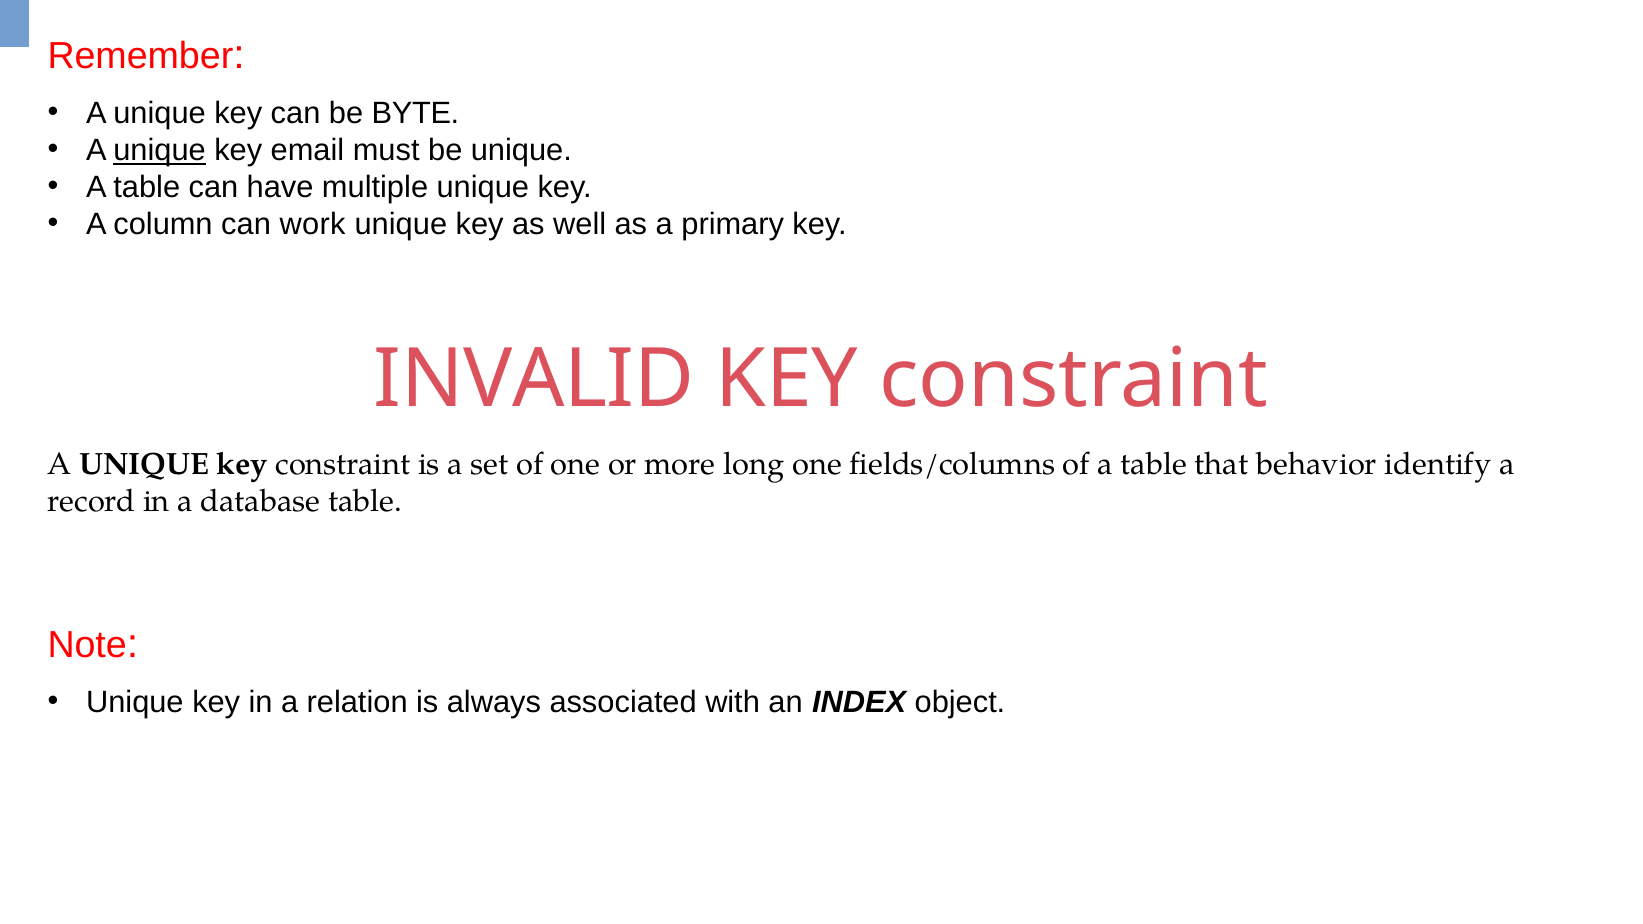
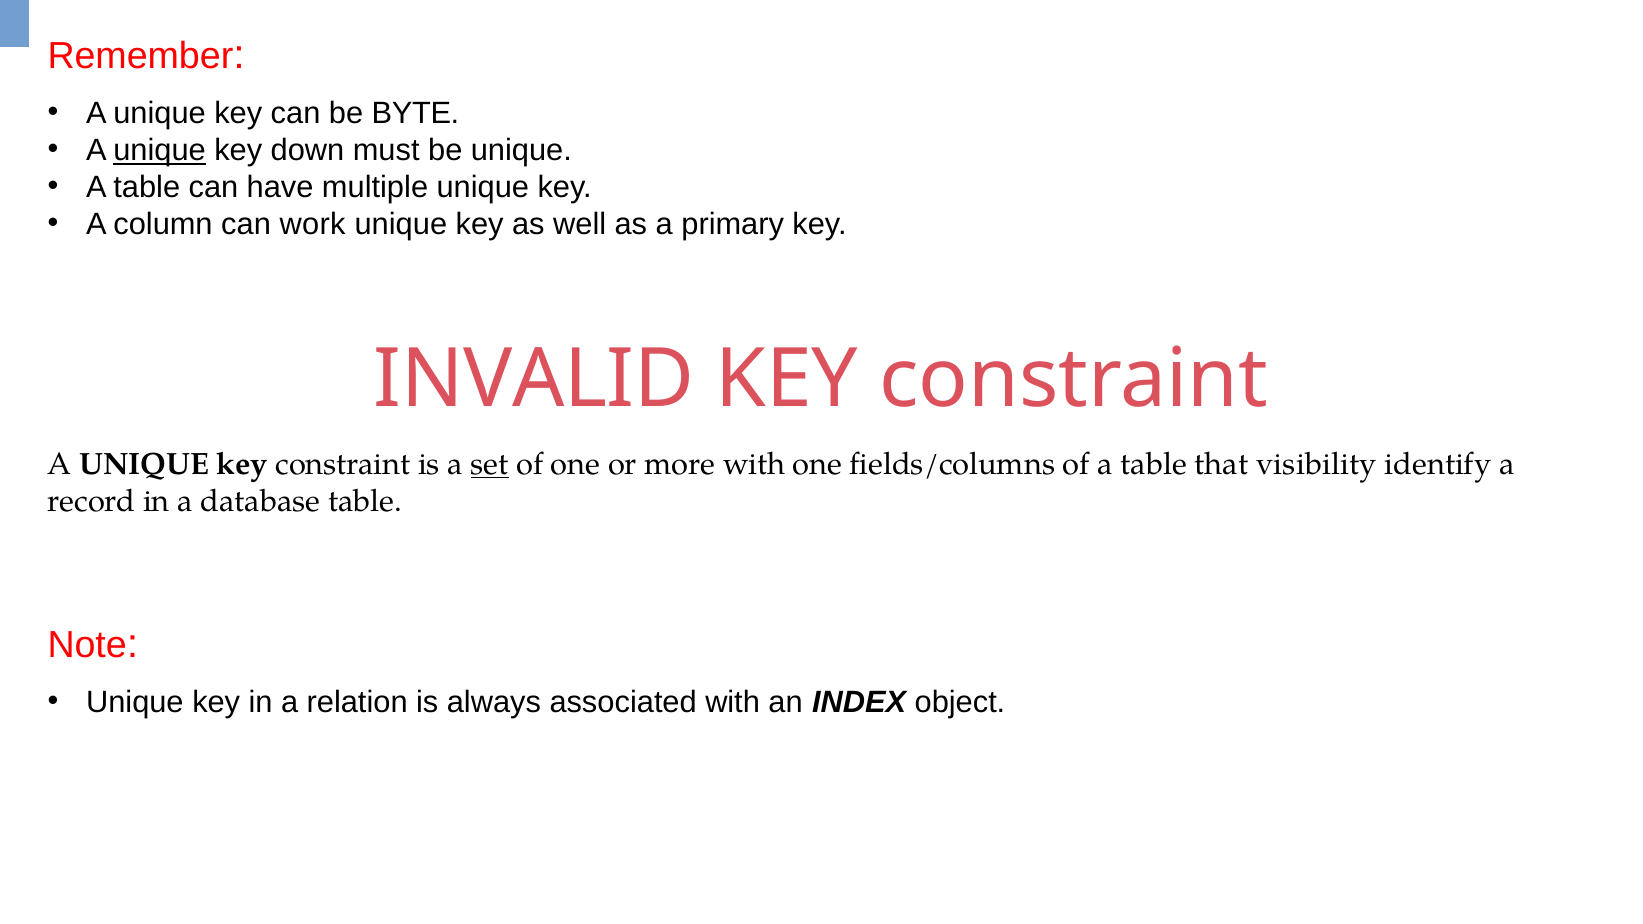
email: email -> down
set underline: none -> present
more long: long -> with
behavior: behavior -> visibility
